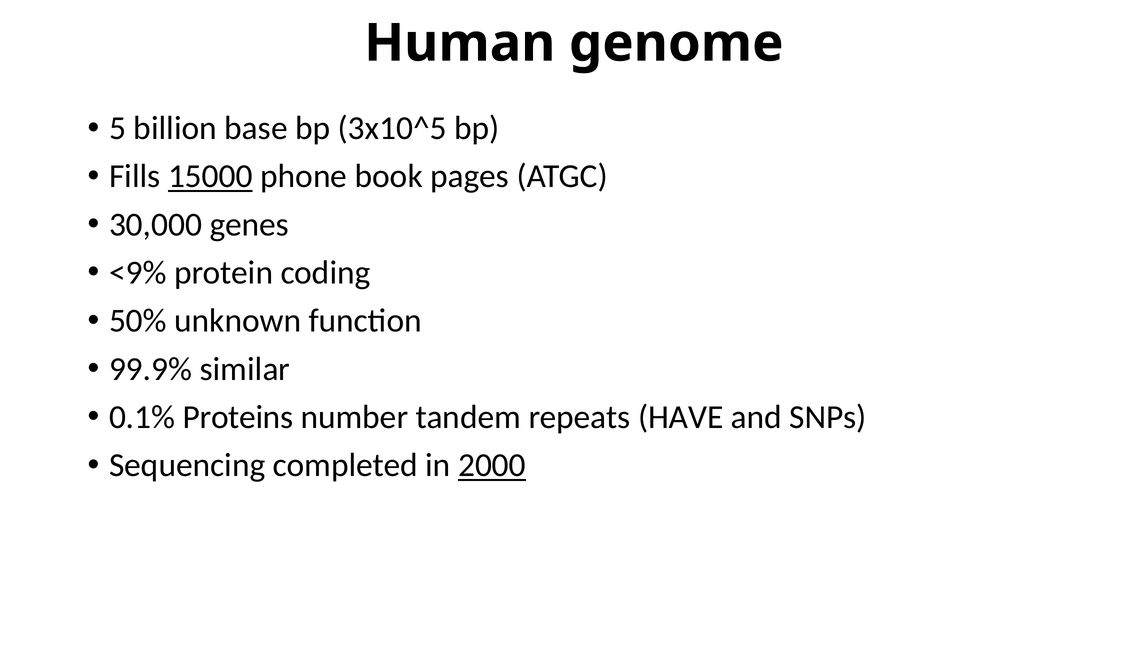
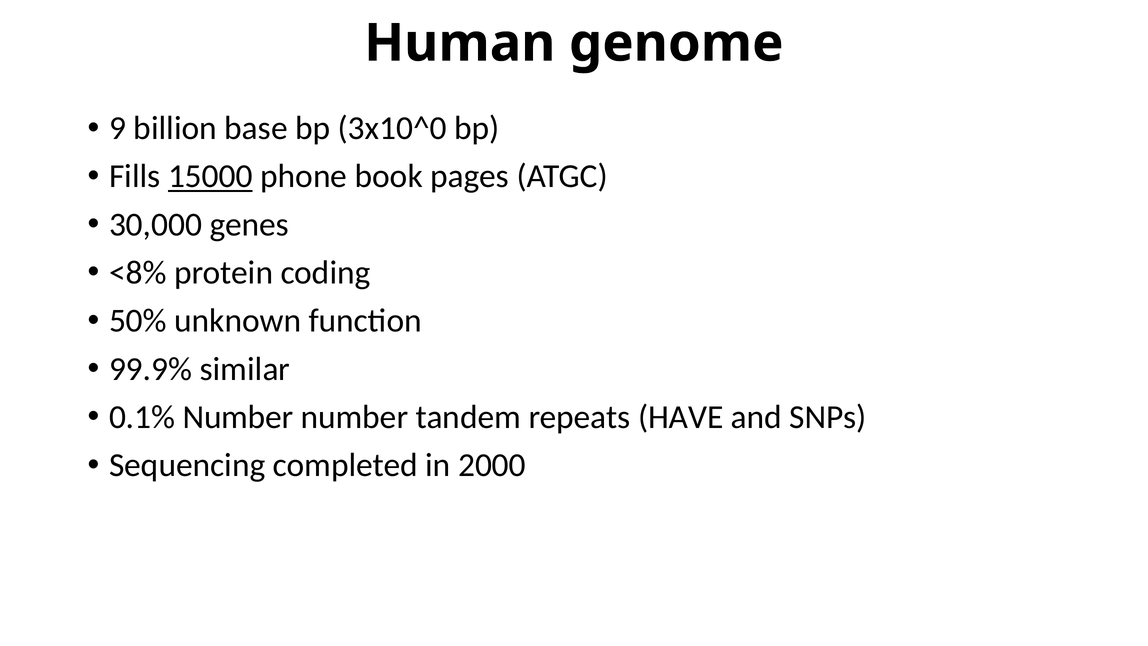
5: 5 -> 9
3x10^5: 3x10^5 -> 3x10^0
<9%: <9% -> <8%
0.1% Proteins: Proteins -> Number
2000 underline: present -> none
